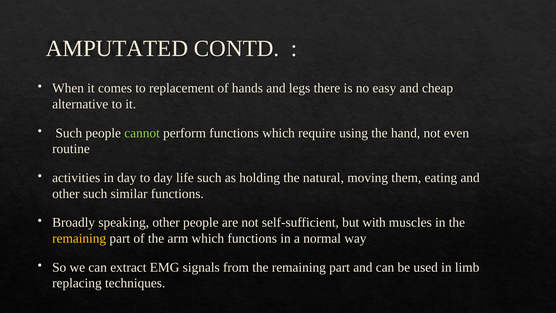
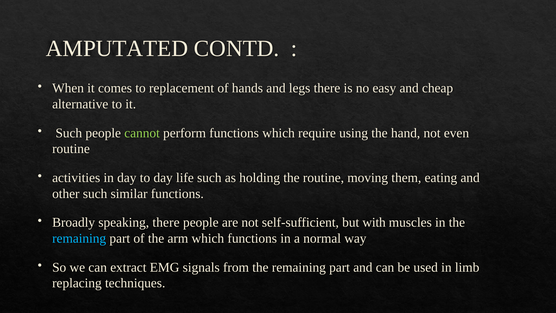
the natural: natural -> routine
speaking other: other -> there
remaining at (79, 238) colour: yellow -> light blue
